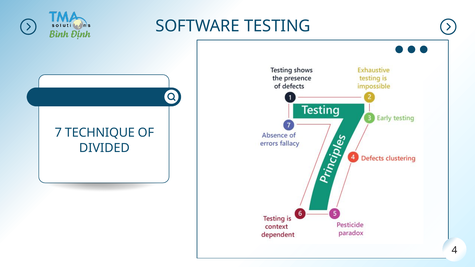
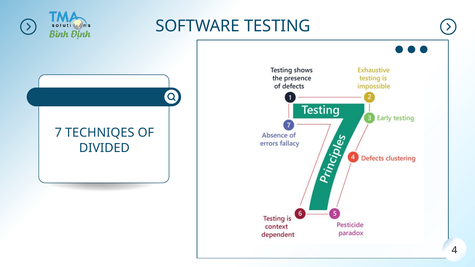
TECHNIQUE: TECHNIQUE -> TECHNIQES
